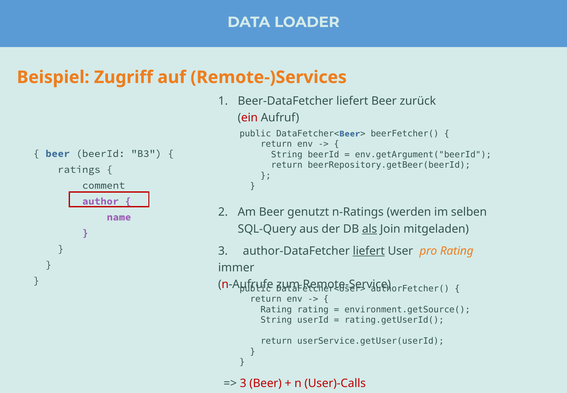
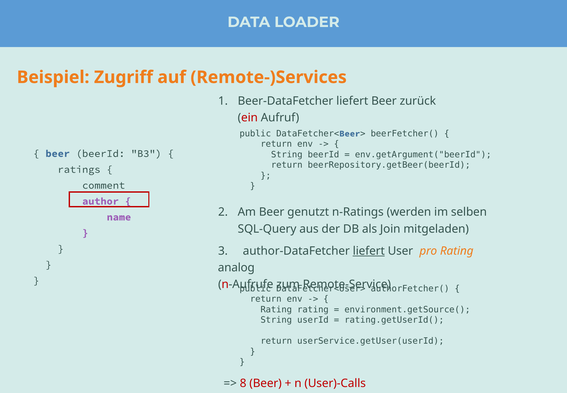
als underline: present -> none
immer: immer -> analog
3 at (243, 383): 3 -> 8
